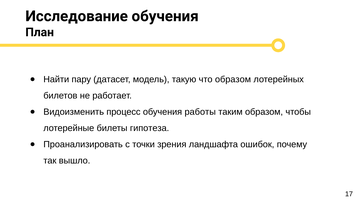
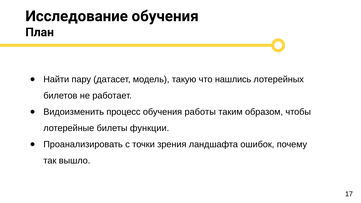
что образом: образом -> нашлись
гипотеза: гипотеза -> функции
